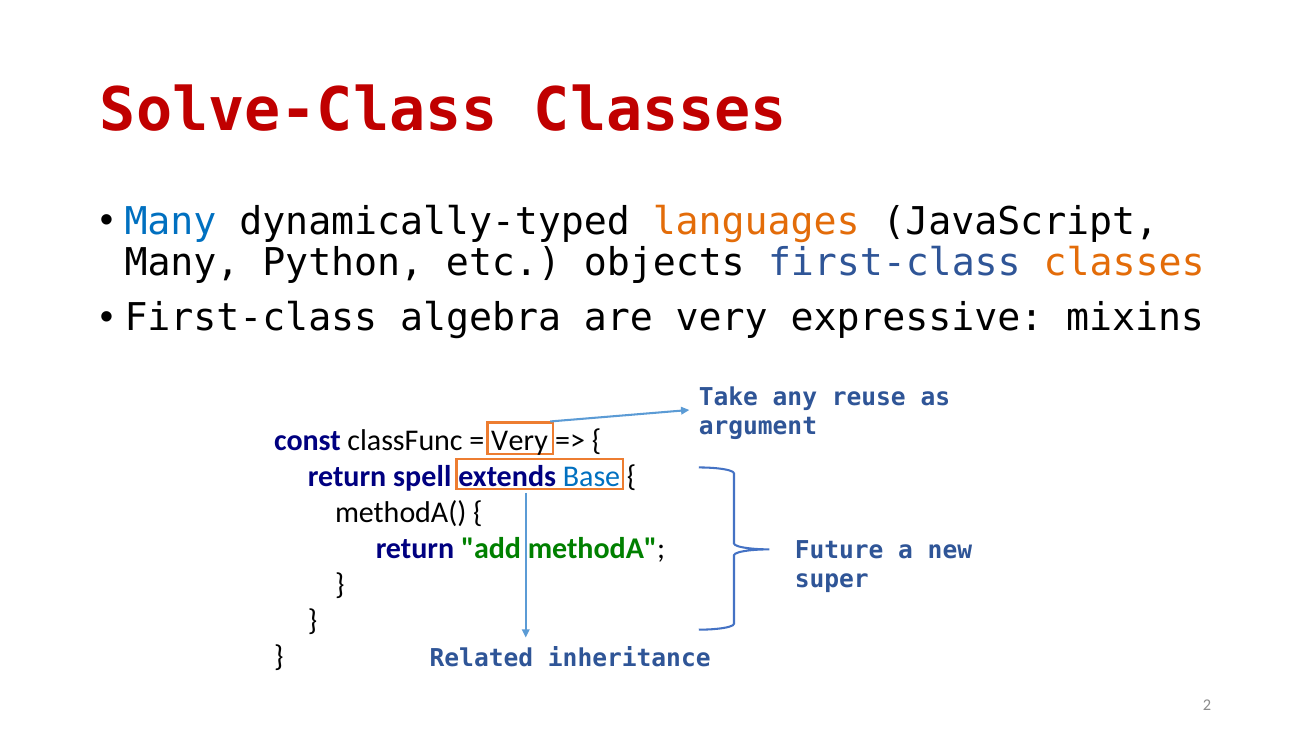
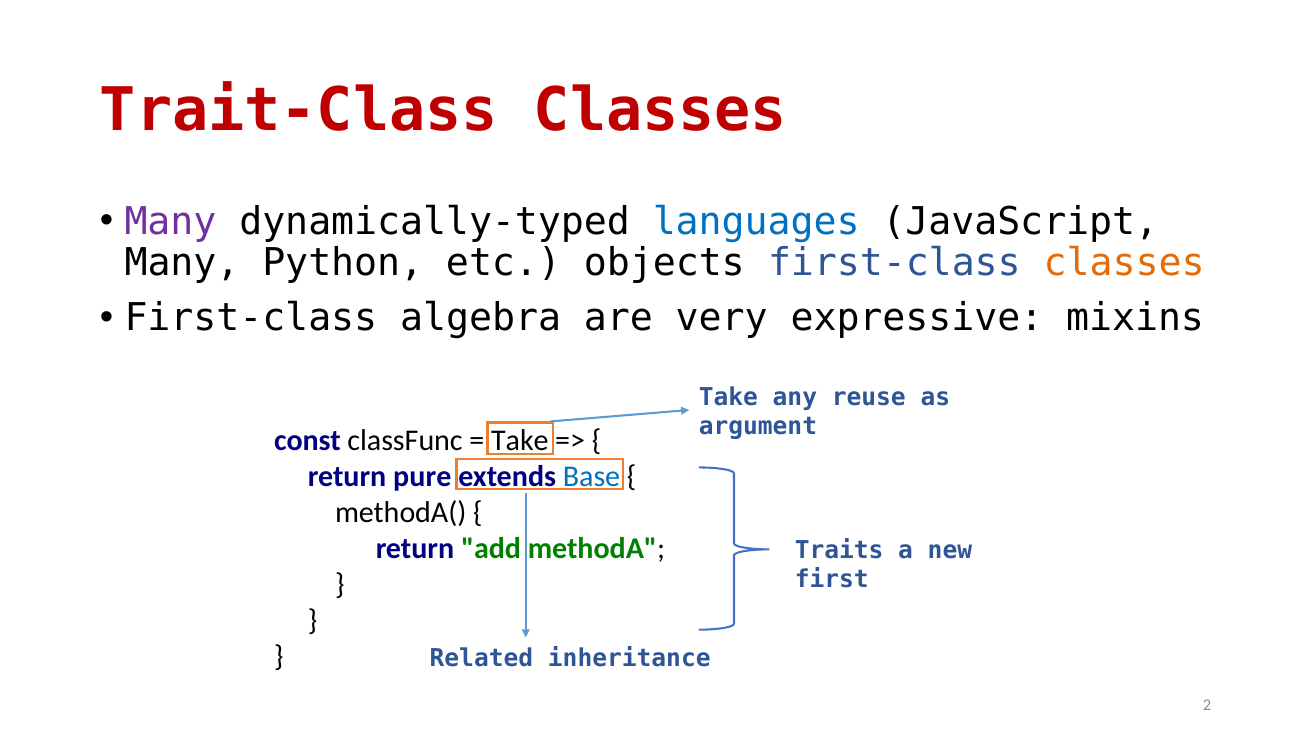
Solve-Class: Solve-Class -> Trait-Class
Many at (170, 222) colour: blue -> purple
languages colour: orange -> blue
Very at (520, 440): Very -> Take
spell: spell -> pure
Future: Future -> Traits
super: super -> first
